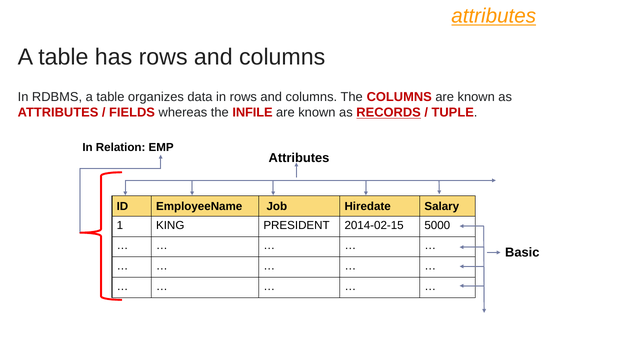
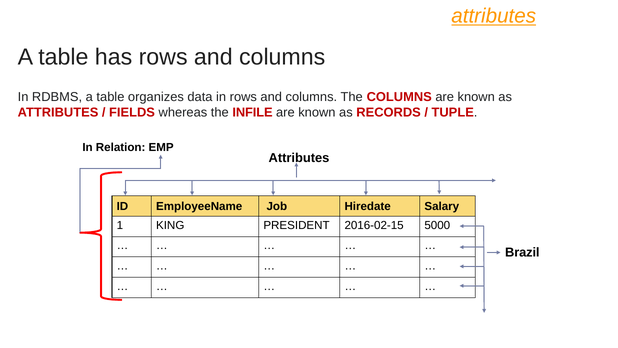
RECORDS underline: present -> none
2014-02-15: 2014-02-15 -> 2016-02-15
Basic: Basic -> Brazil
